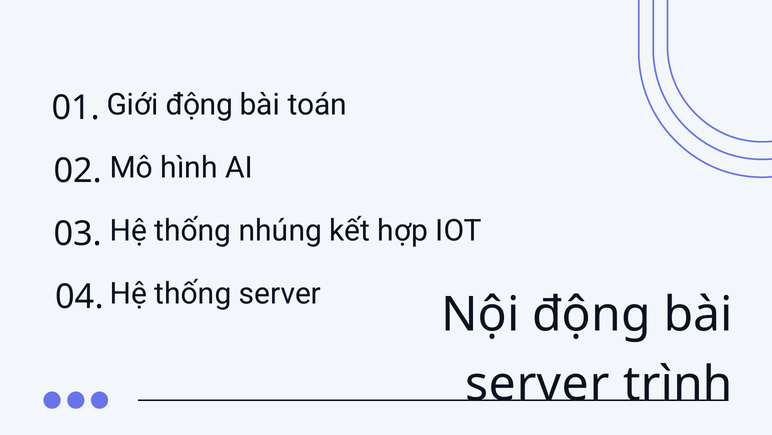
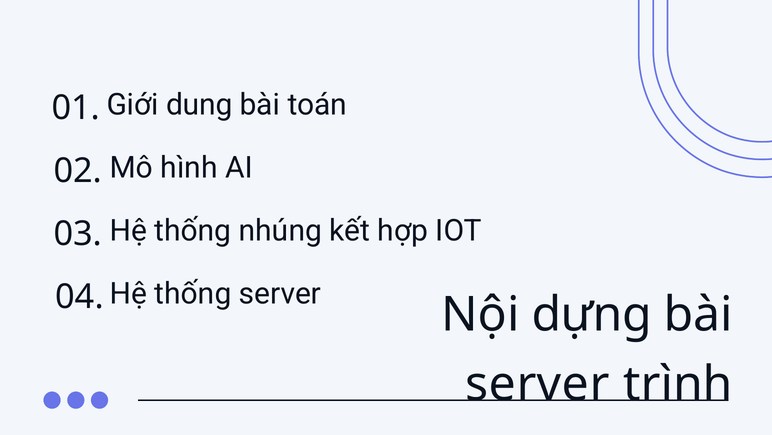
Giới động: động -> dung
Nội động: động -> dựng
